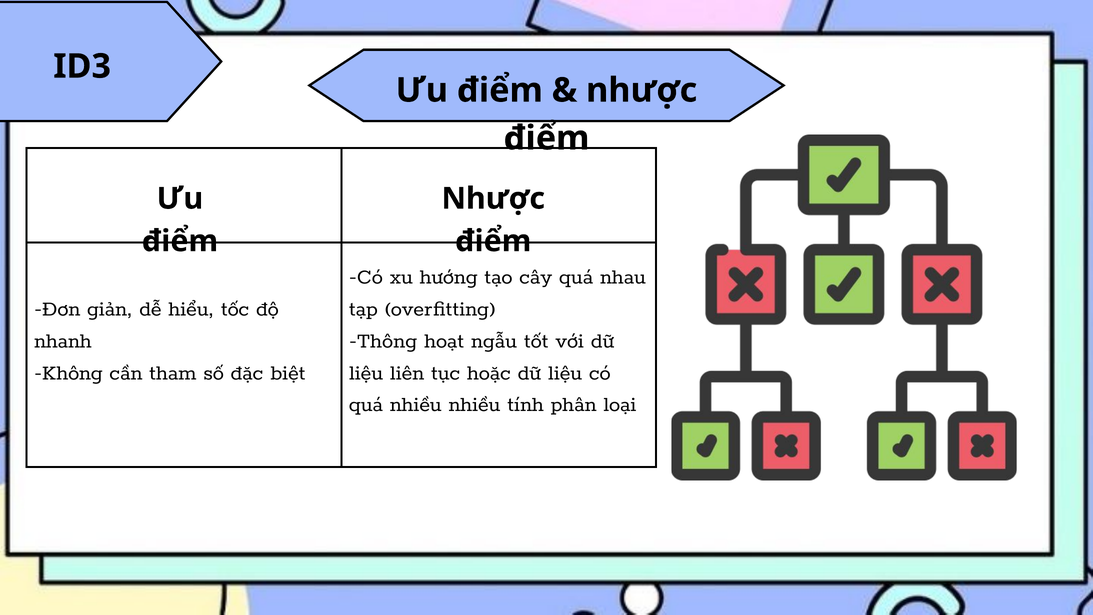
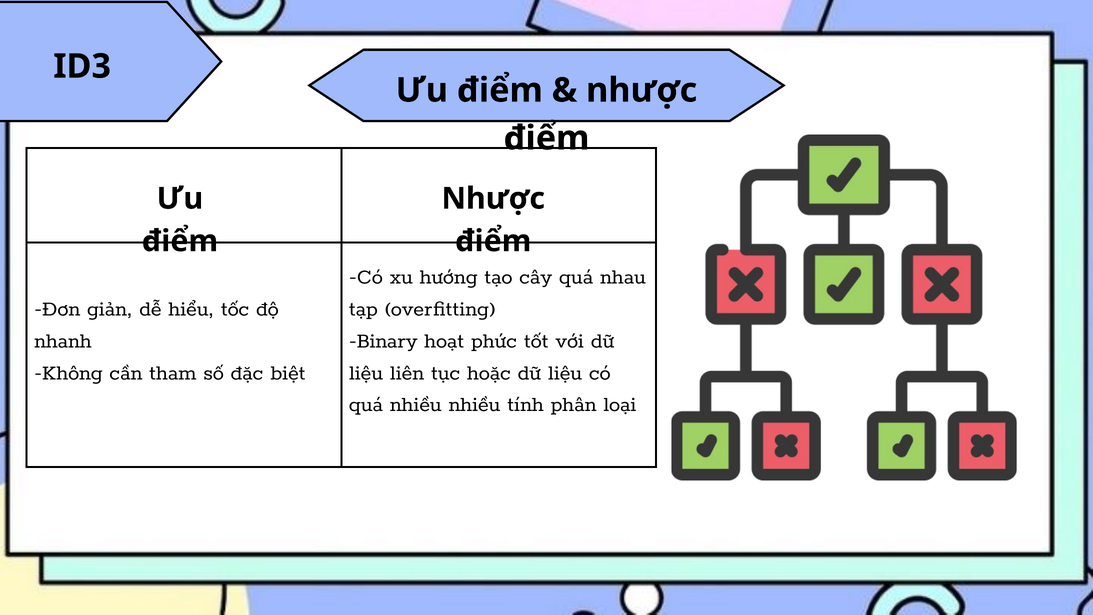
Thông: Thông -> Binary
ngẫu: ngẫu -> phức
